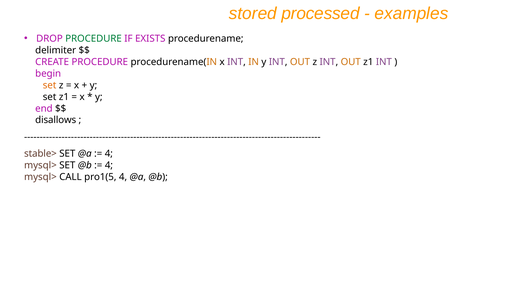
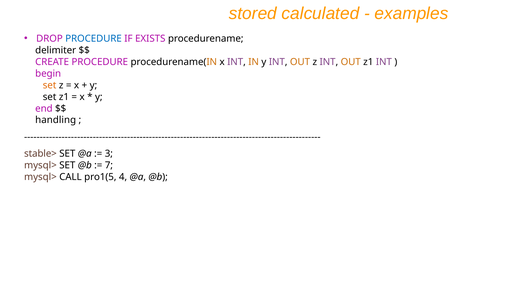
processed: processed -> calculated
PROCEDURE at (94, 39) colour: green -> blue
disallows: disallows -> handling
4 at (109, 154): 4 -> 3
4 at (109, 165): 4 -> 7
